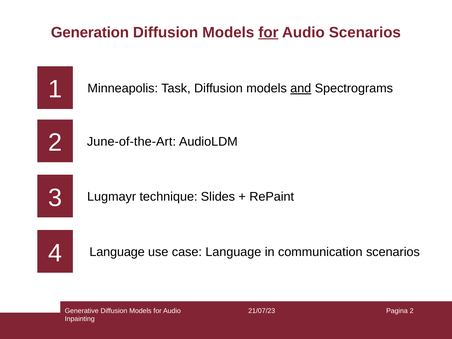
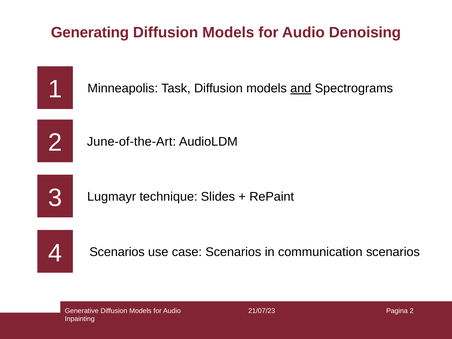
Generation: Generation -> Generating
for at (268, 32) underline: present -> none
Audio Scenarios: Scenarios -> Denoising
4 Language: Language -> Scenarios
case Language: Language -> Scenarios
